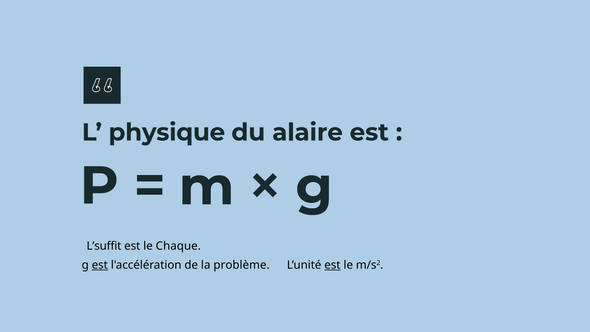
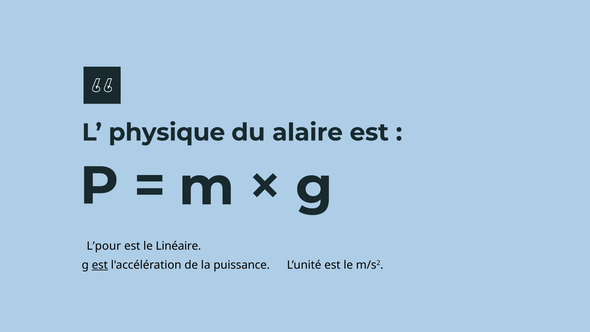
L’suffit: L’suffit -> L’pour
Chaque: Chaque -> Linéaire
problème: problème -> puissance
est at (332, 265) underline: present -> none
